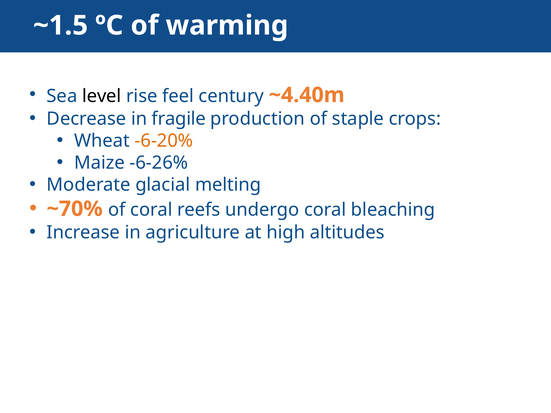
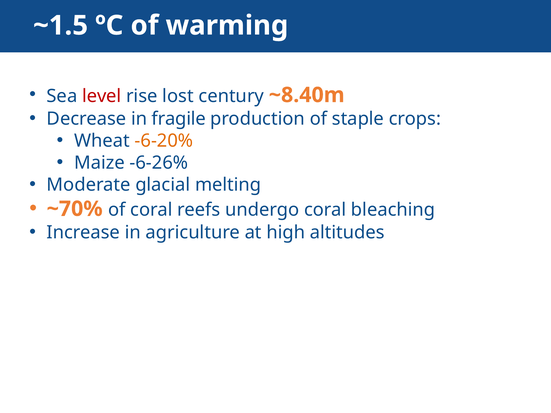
level colour: black -> red
feel: feel -> lost
~4.40m: ~4.40m -> ~8.40m
